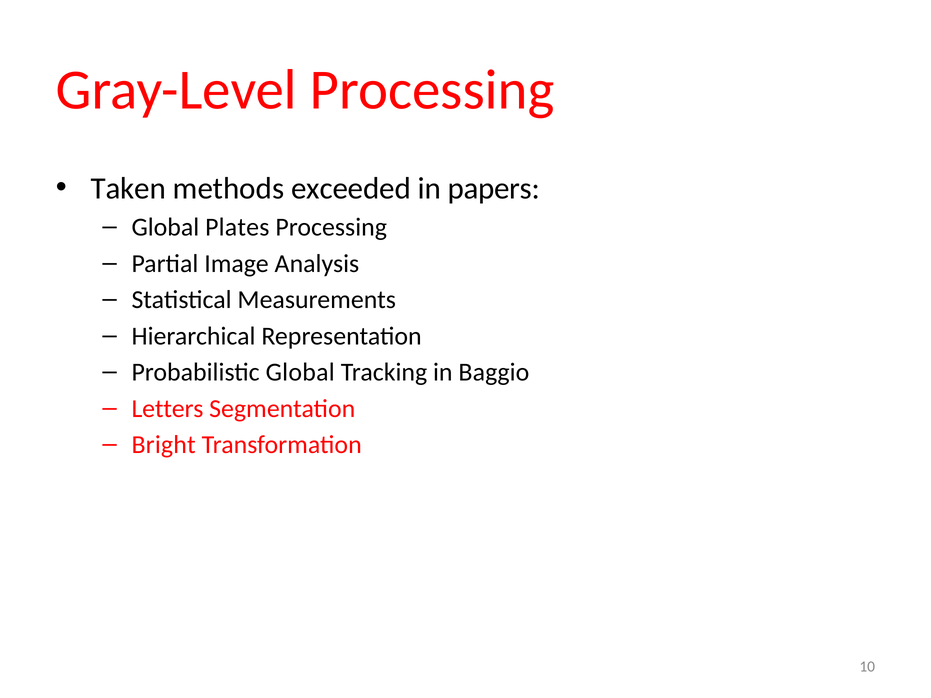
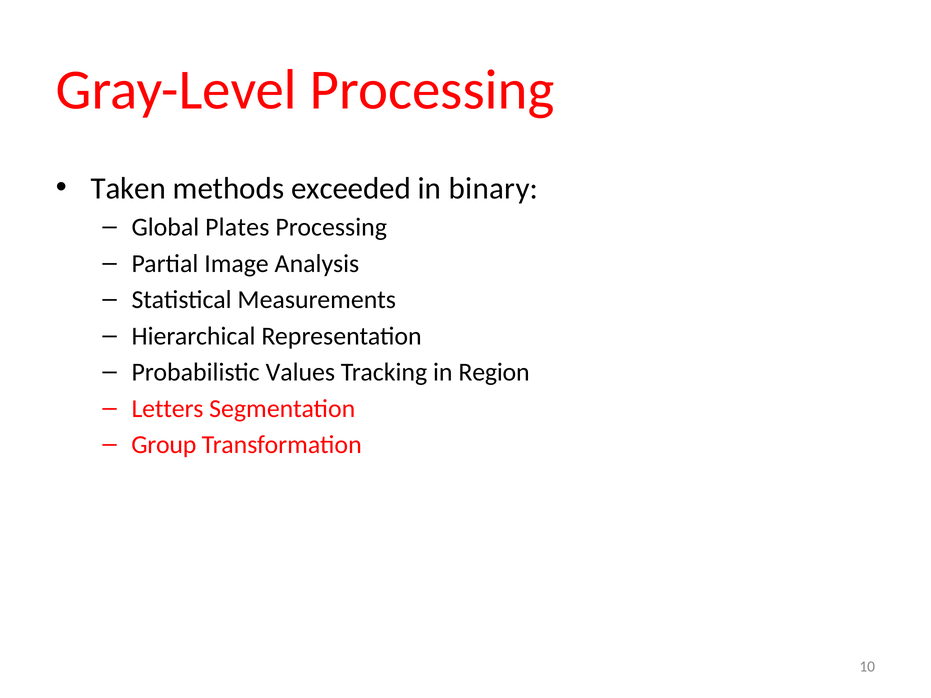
papers: papers -> binary
Probabilistic Global: Global -> Values
Baggio: Baggio -> Region
Bright: Bright -> Group
